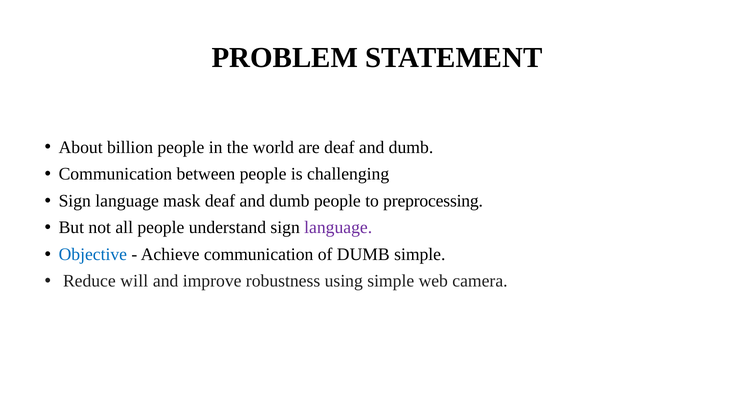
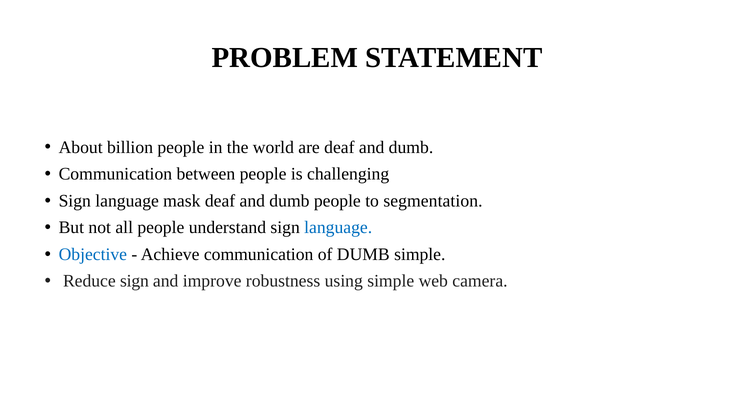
preprocessing: preprocessing -> segmentation
language at (338, 228) colour: purple -> blue
Reduce will: will -> sign
